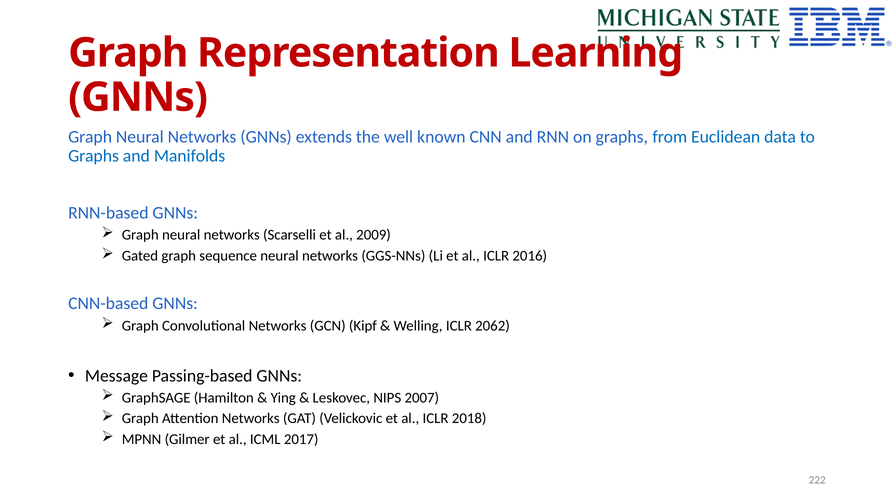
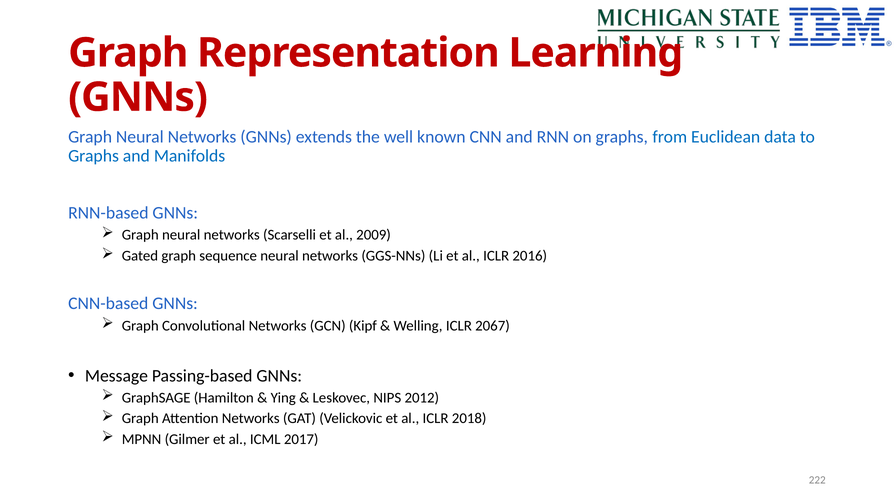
2062: 2062 -> 2067
2007: 2007 -> 2012
